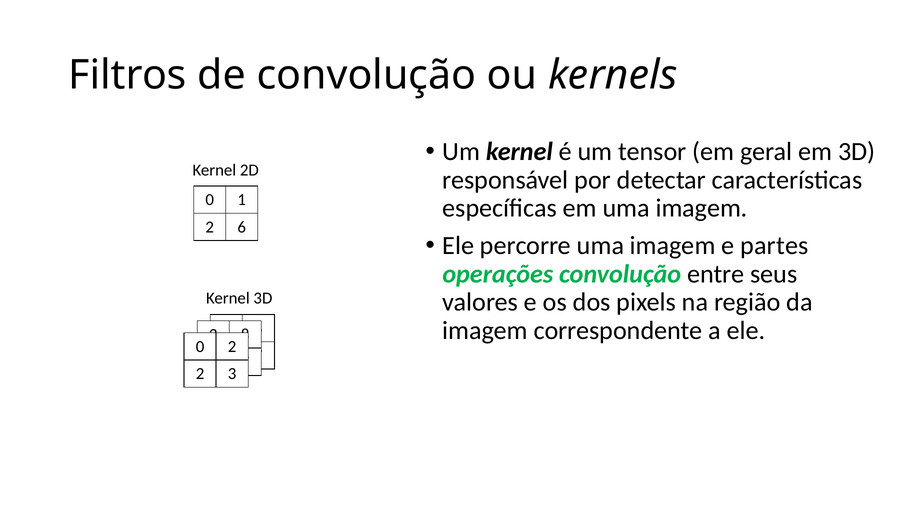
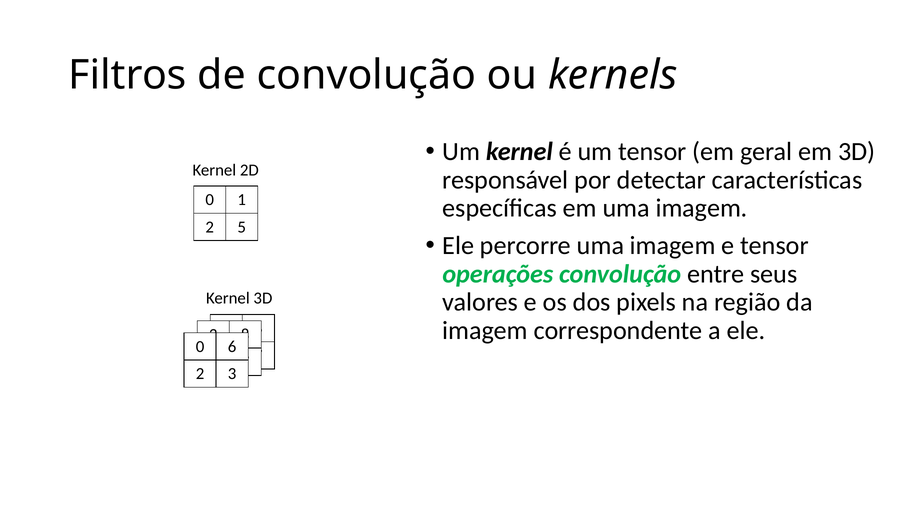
6: 6 -> 5
e partes: partes -> tensor
0 2: 2 -> 6
